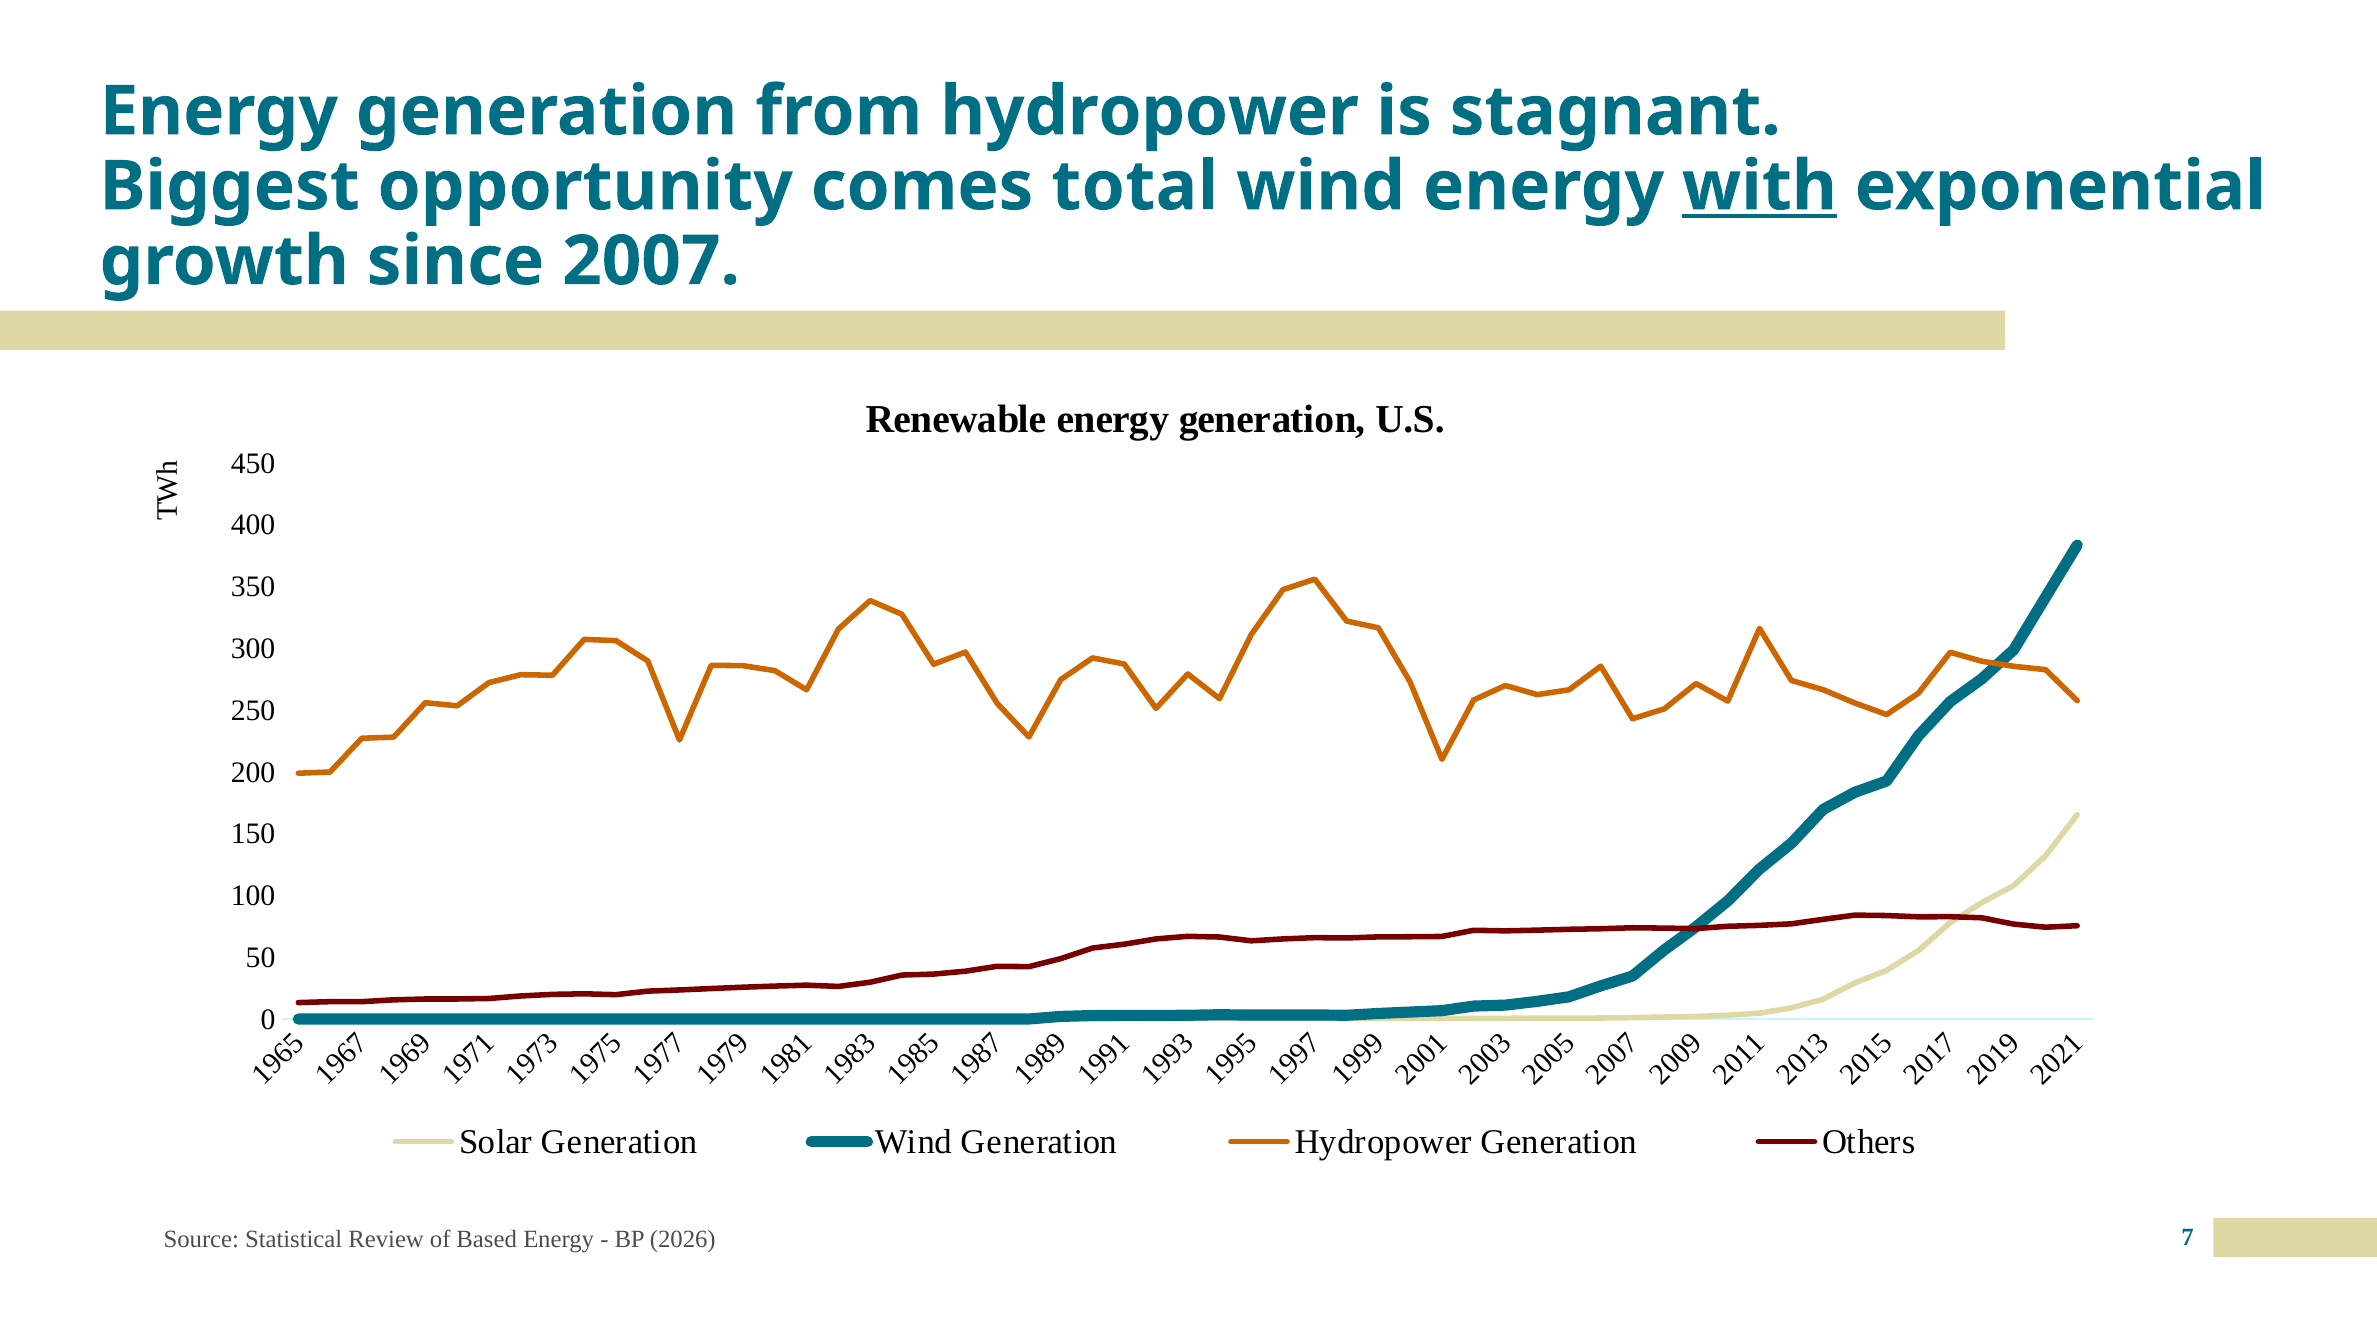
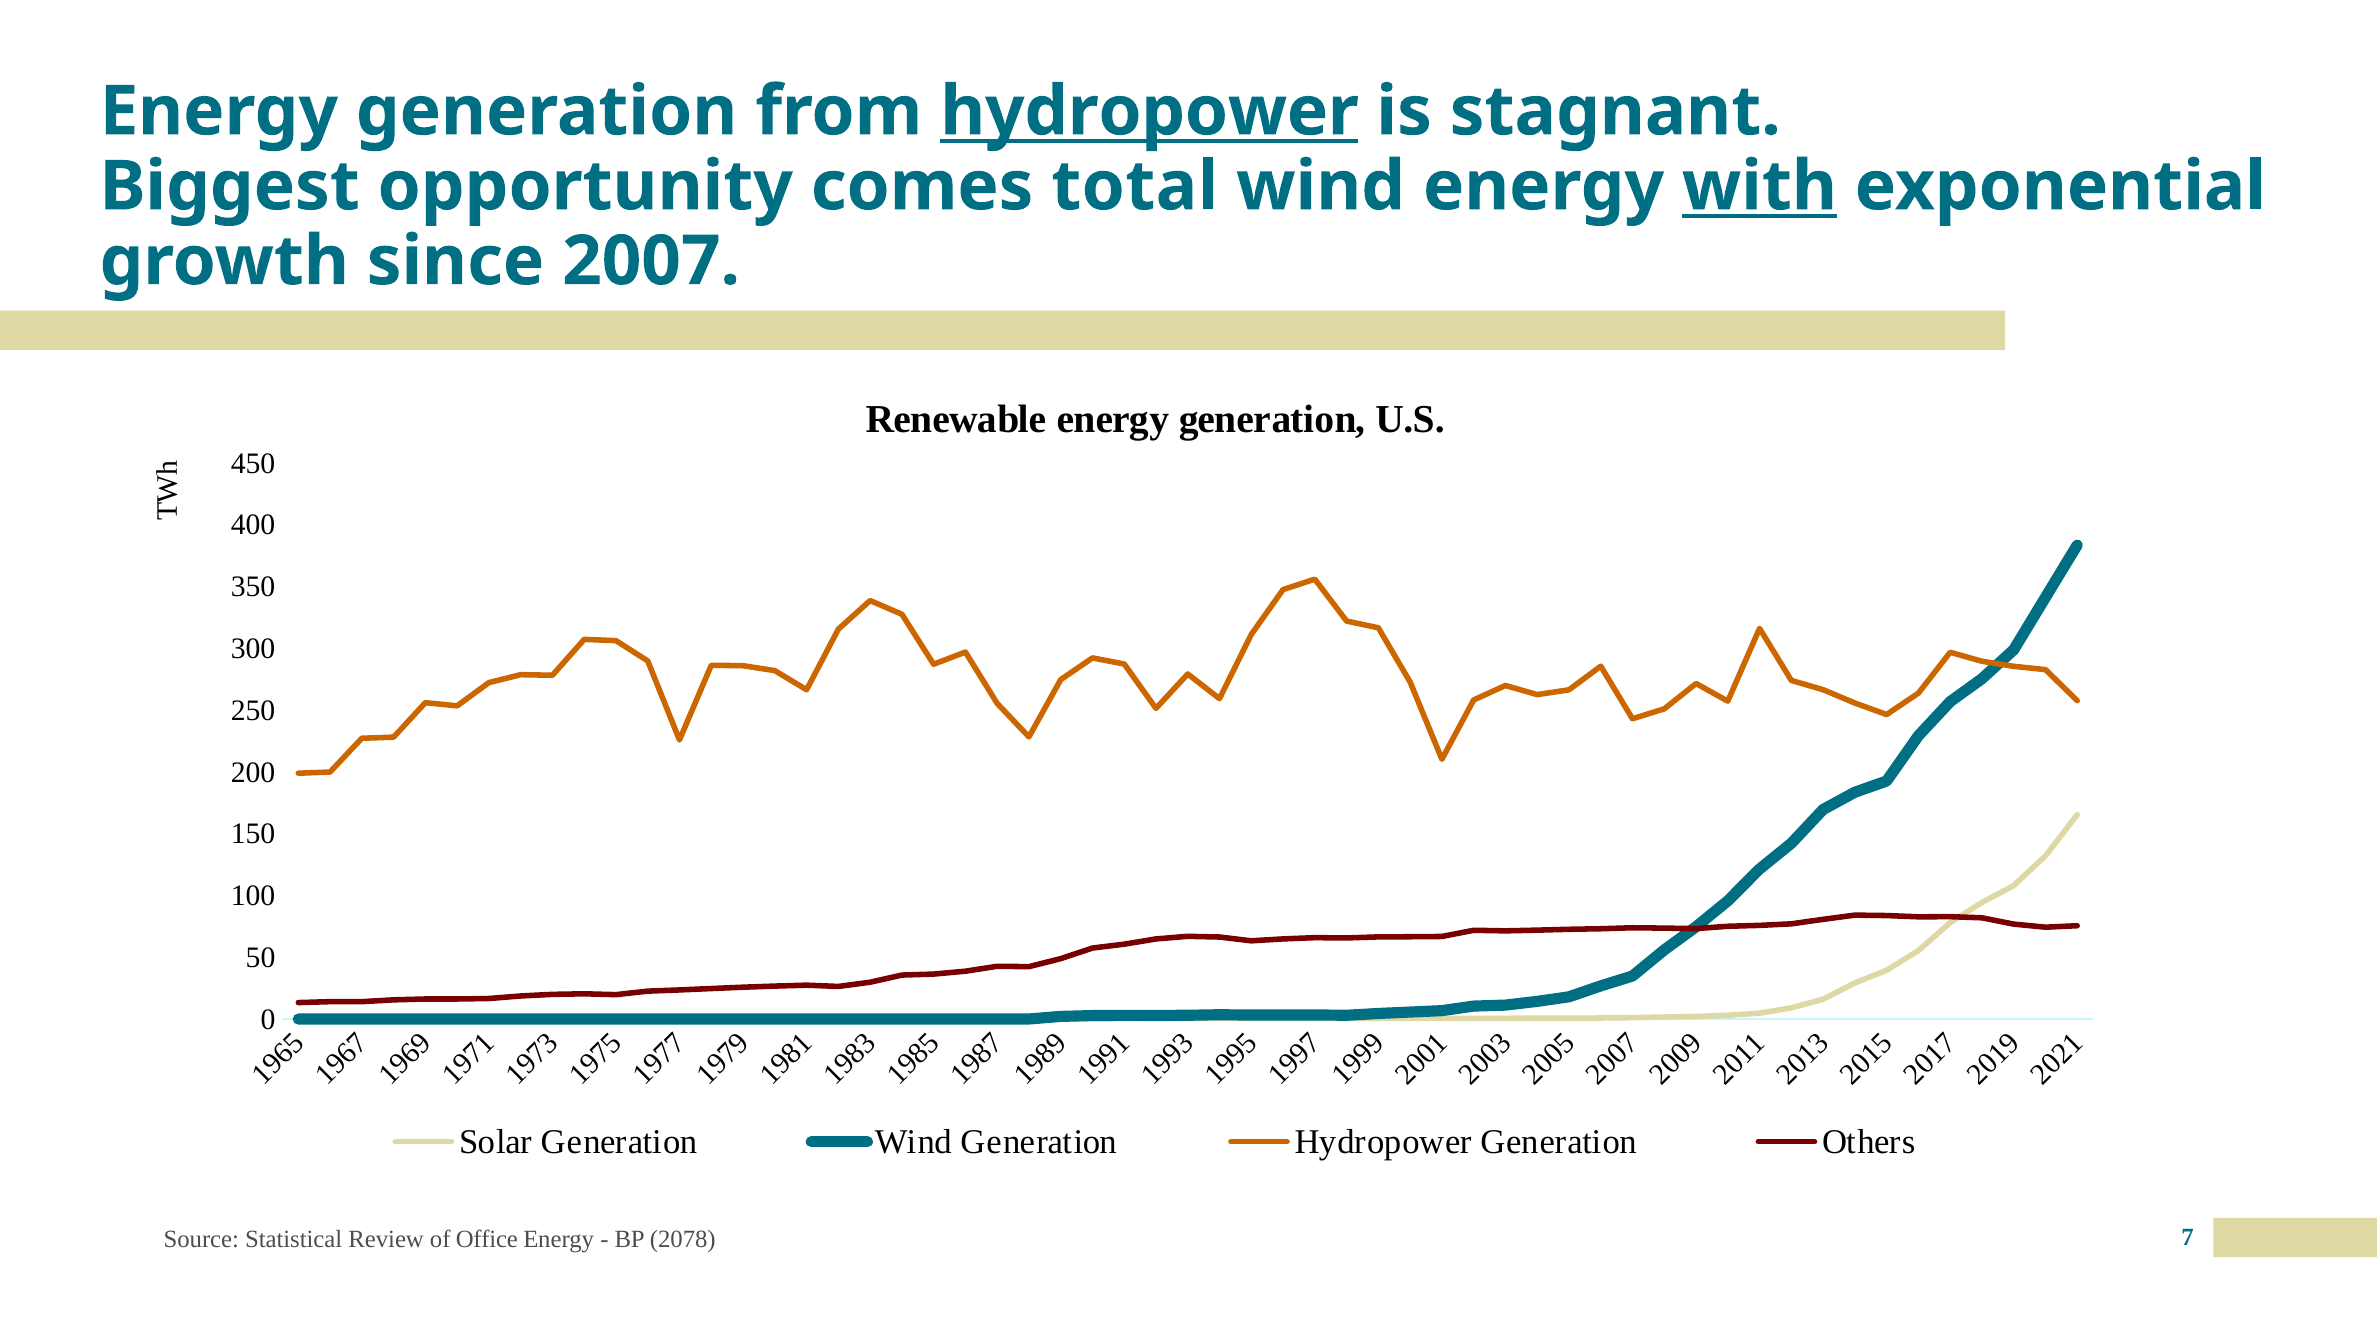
hydropower at (1150, 112) underline: none -> present
Based: Based -> Office
2026: 2026 -> 2078
